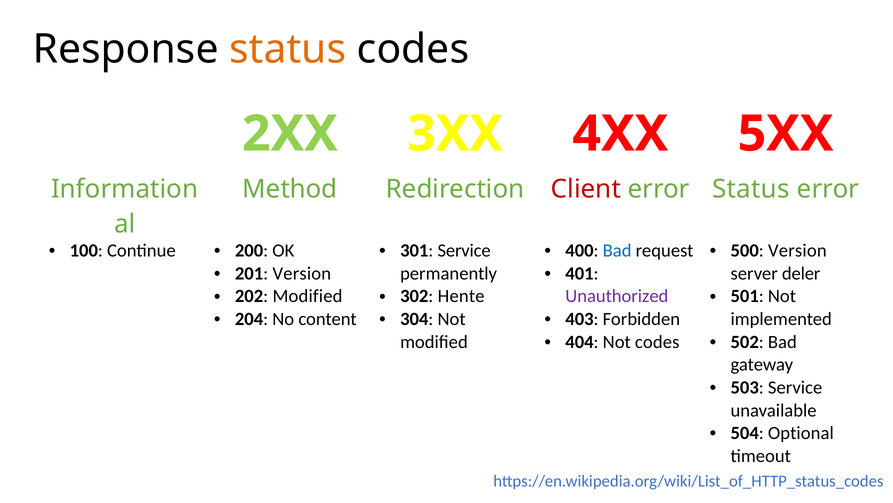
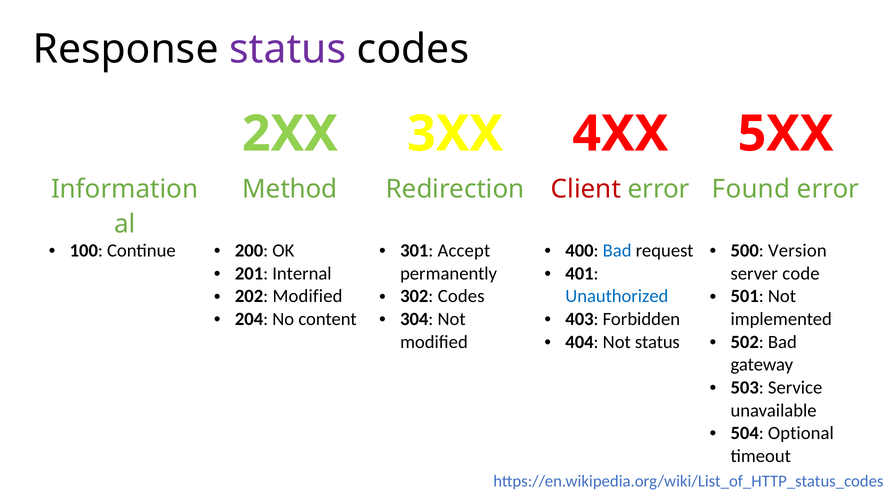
status at (288, 49) colour: orange -> purple
error Status: Status -> Found
301 Service: Service -> Accept
201 Version: Version -> Internal
deler: deler -> code
302 Hente: Hente -> Codes
Unauthorized colour: purple -> blue
Not codes: codes -> status
